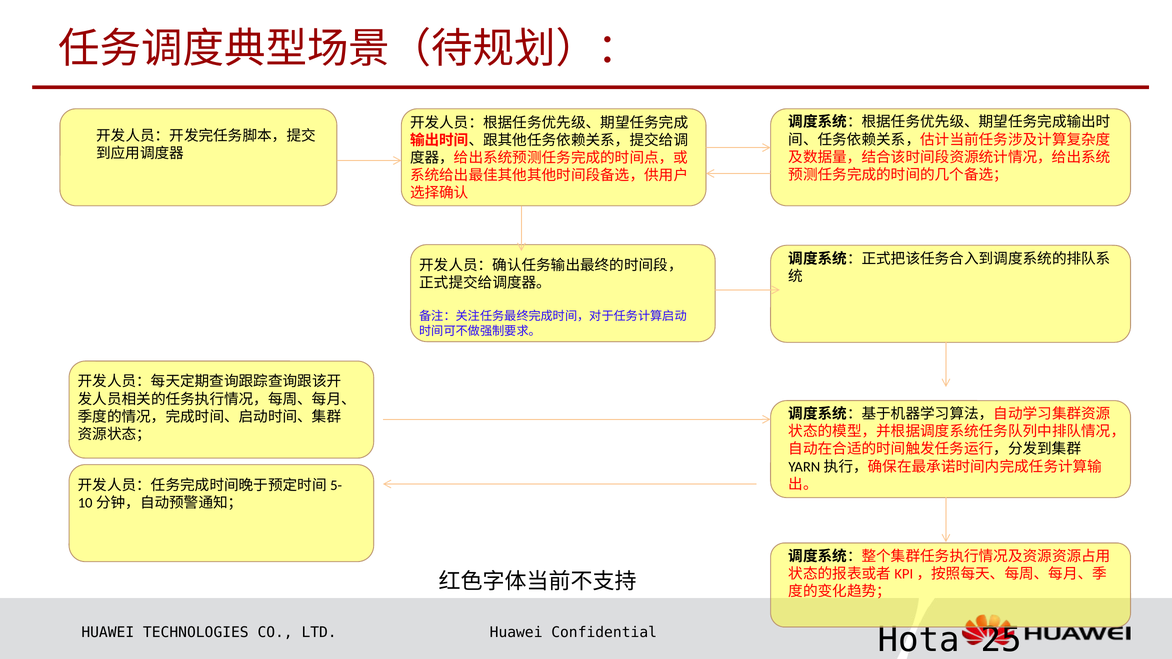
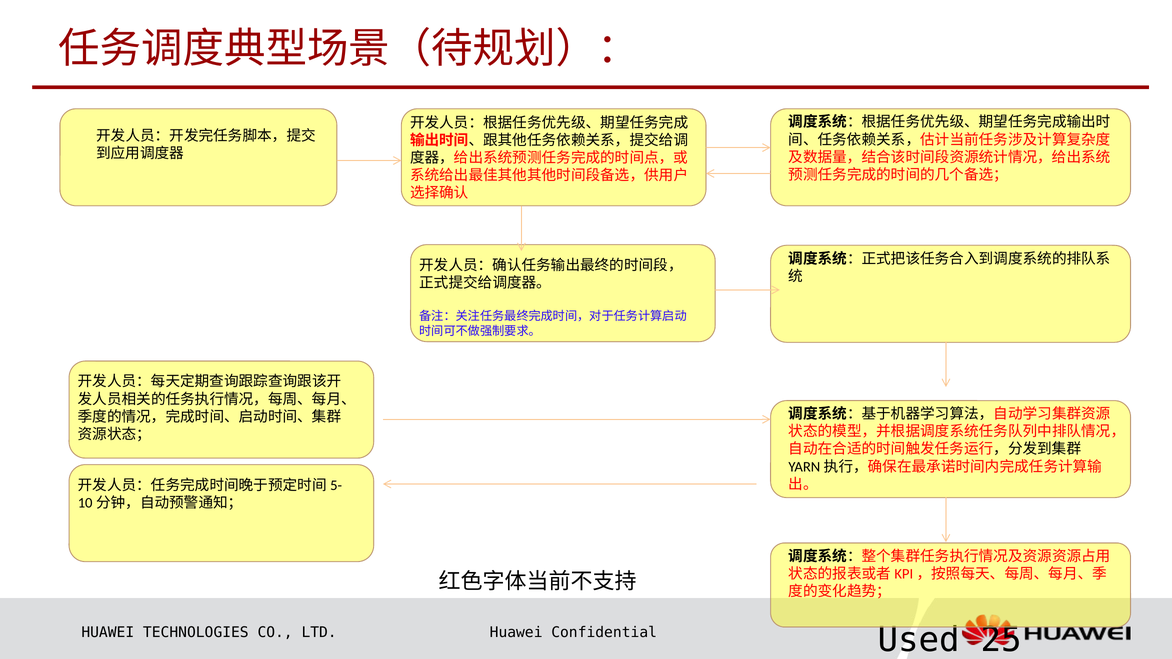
Hota: Hota -> Used
